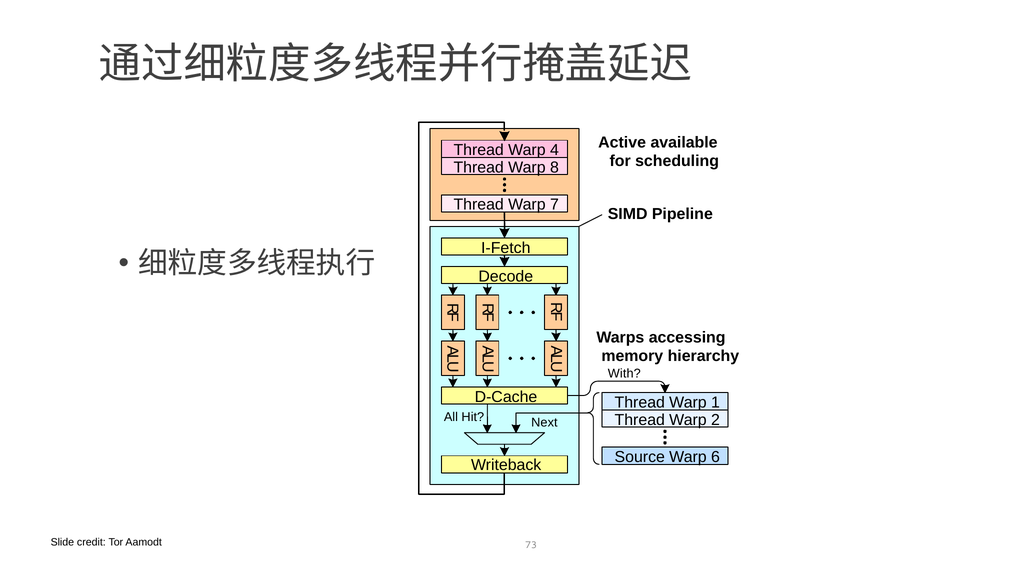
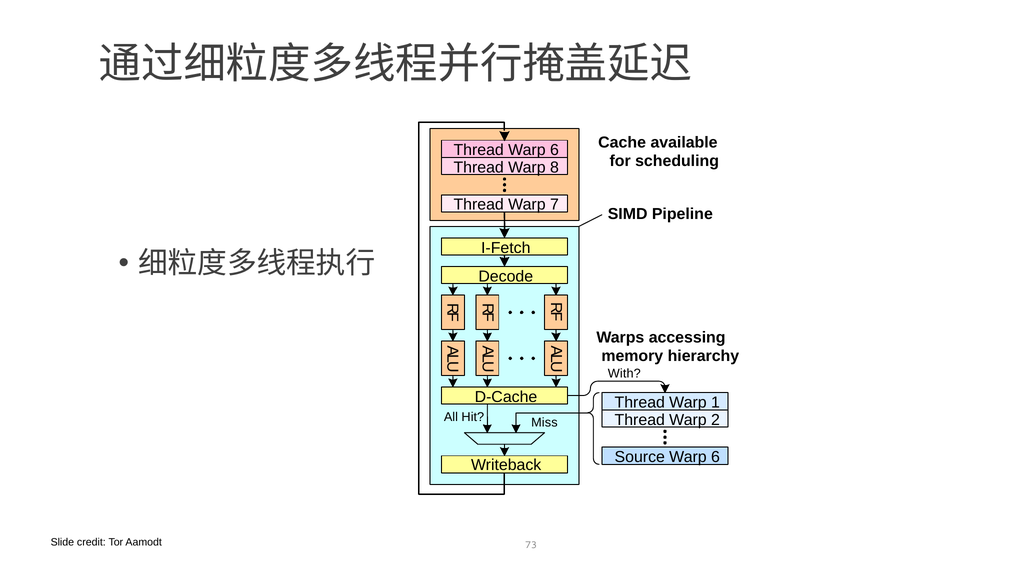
Active: Active -> Cache
Thread Warp 4: 4 -> 6
Next: Next -> Miss
